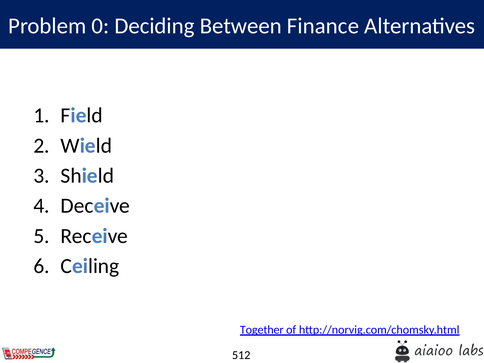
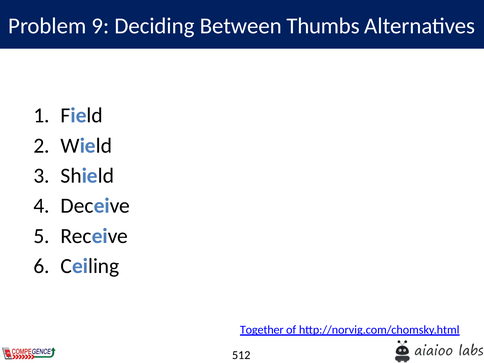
0: 0 -> 9
Finance: Finance -> Thumbs
